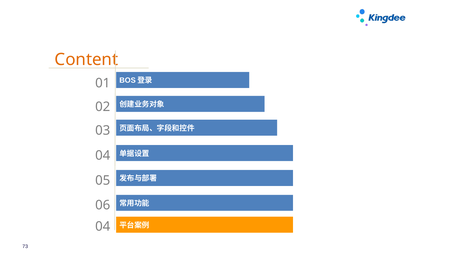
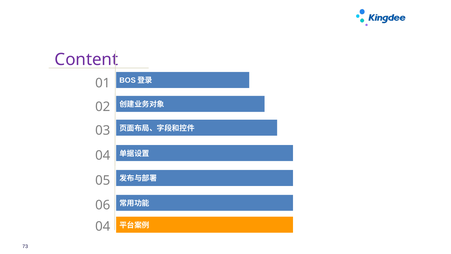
Content colour: orange -> purple
